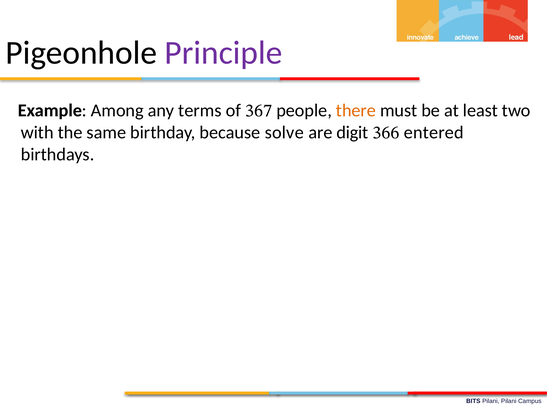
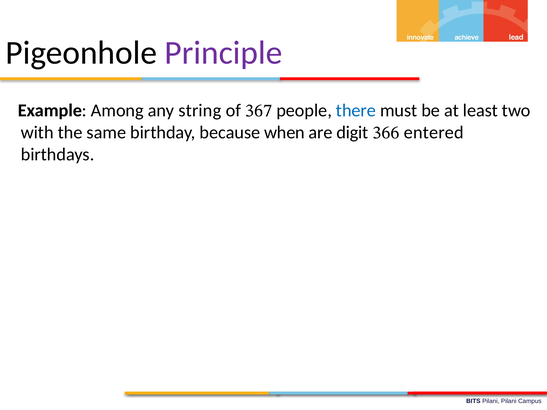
terms: terms -> string
there colour: orange -> blue
solve: solve -> when
